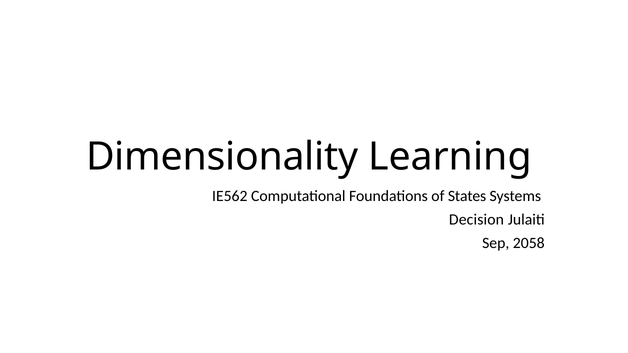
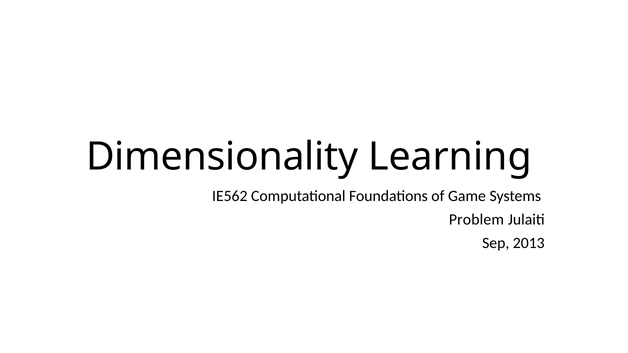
States: States -> Game
Decision: Decision -> Problem
2058: 2058 -> 2013
